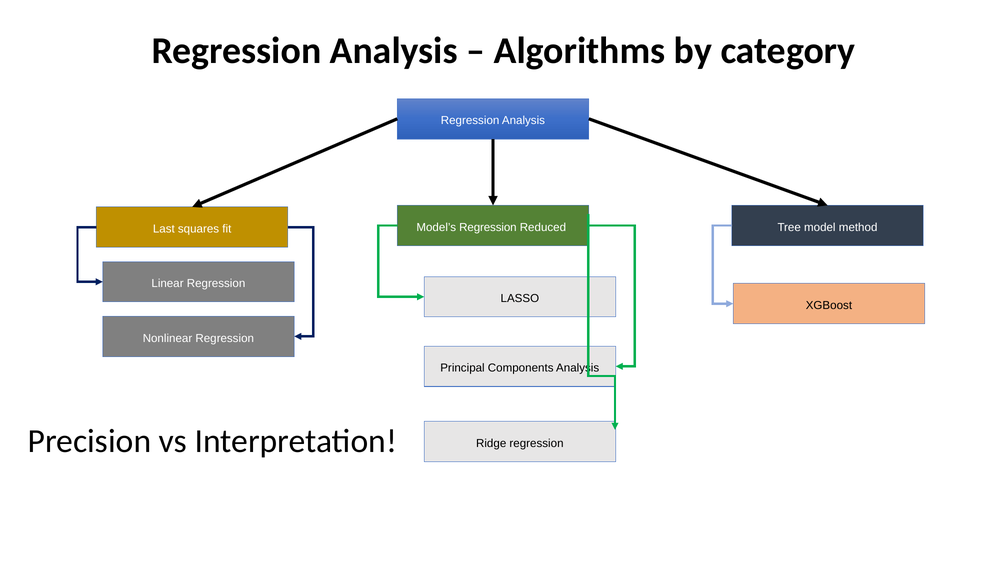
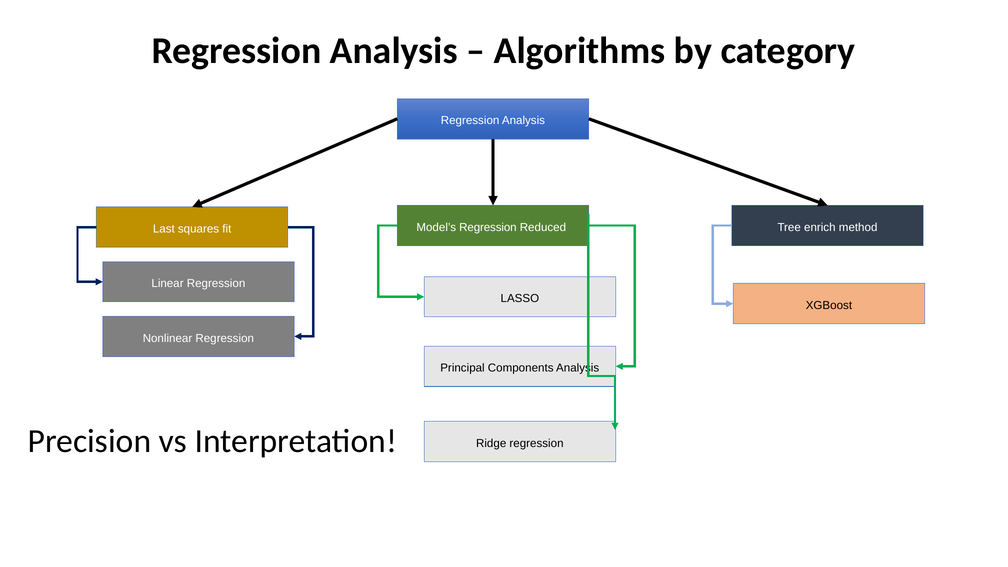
model: model -> enrich
